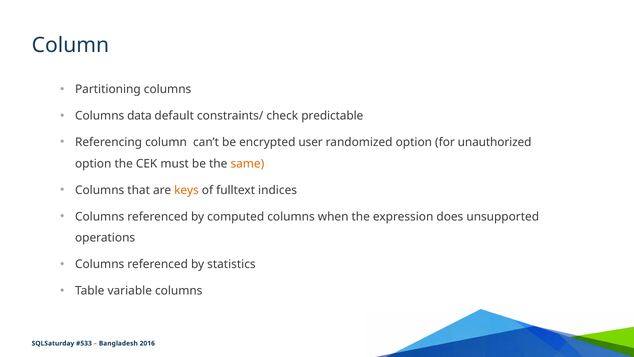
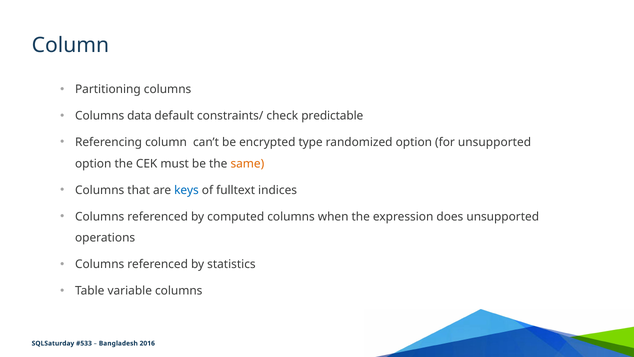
user: user -> type
for unauthorized: unauthorized -> unsupported
keys colour: orange -> blue
